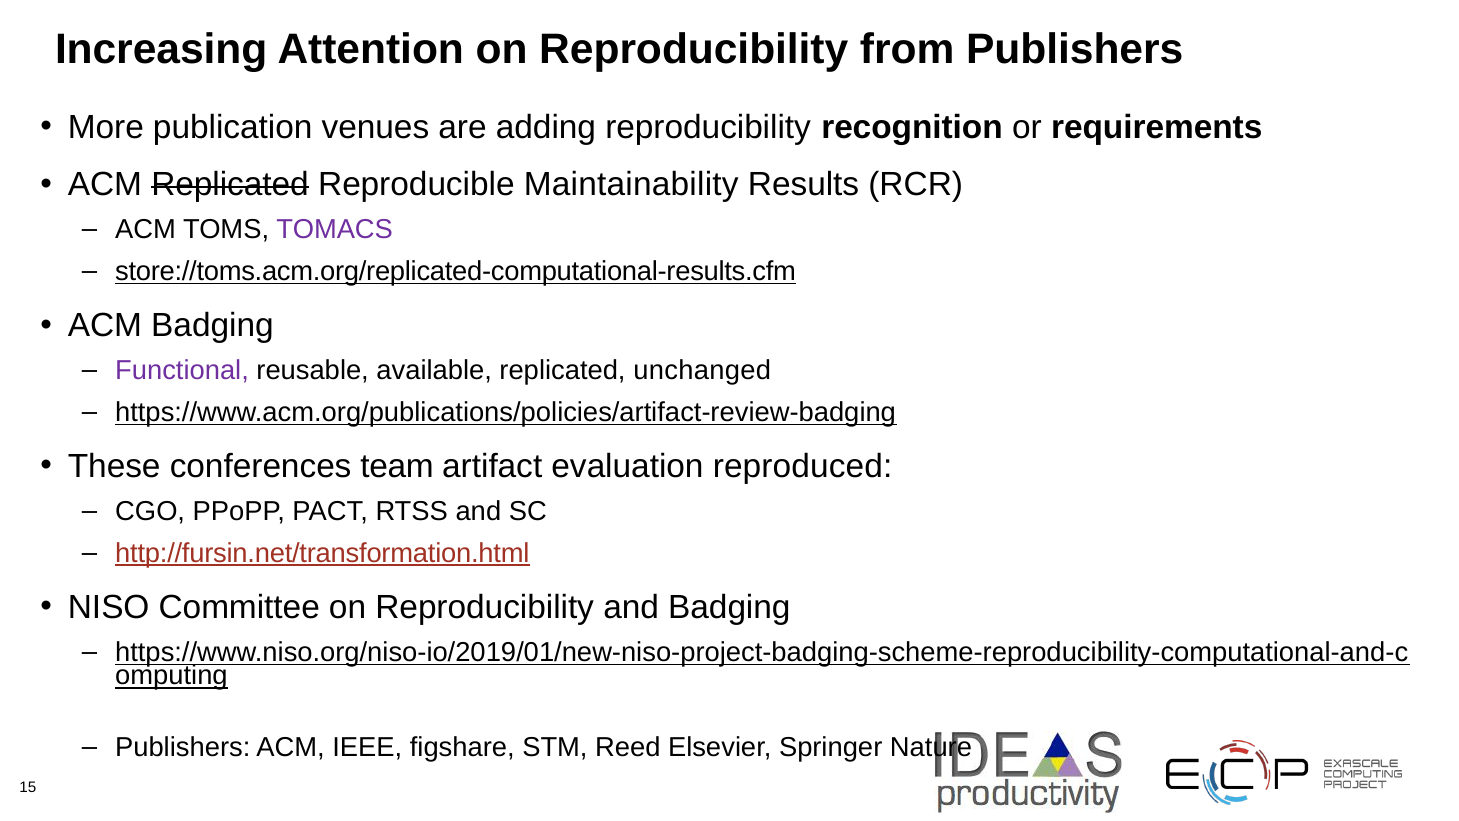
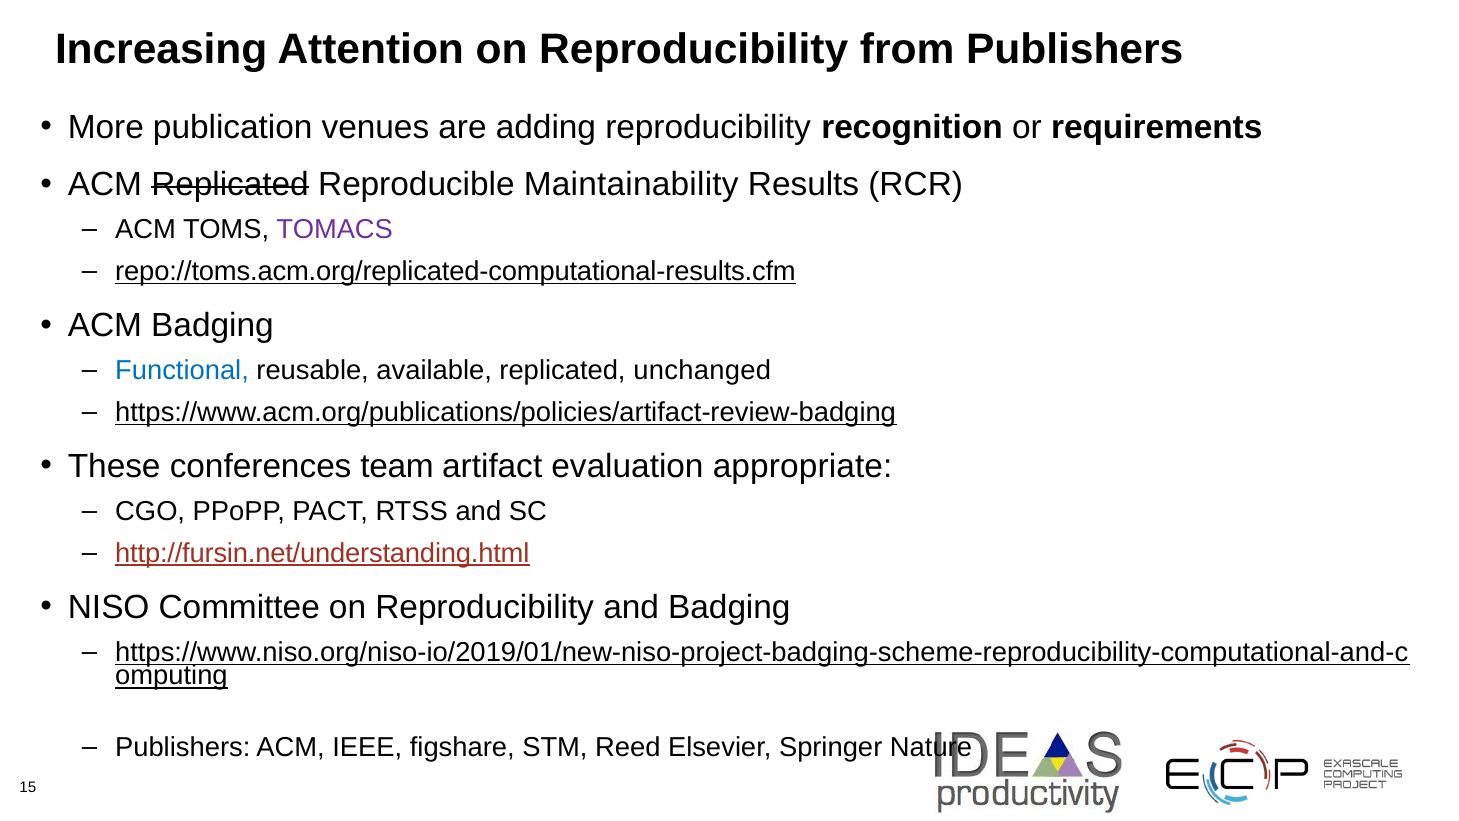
store://toms.acm.org/replicated-computational-results.cfm: store://toms.acm.org/replicated-computational-results.cfm -> repo://toms.acm.org/replicated-computational-results.cfm
Functional colour: purple -> blue
reproduced: reproduced -> appropriate
http://fursin.net/transformation.html: http://fursin.net/transformation.html -> http://fursin.net/understanding.html
